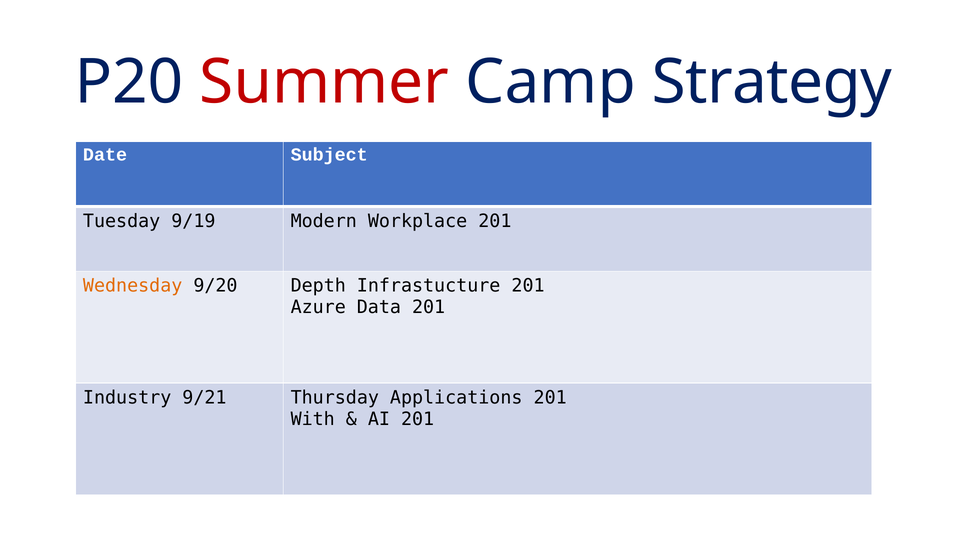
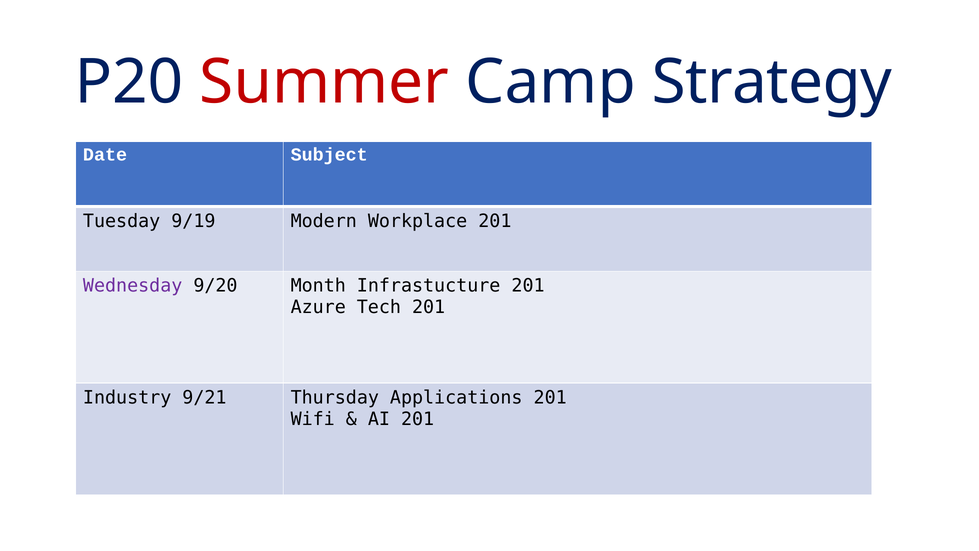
Wednesday colour: orange -> purple
Depth: Depth -> Month
Data: Data -> Tech
With: With -> Wifi
